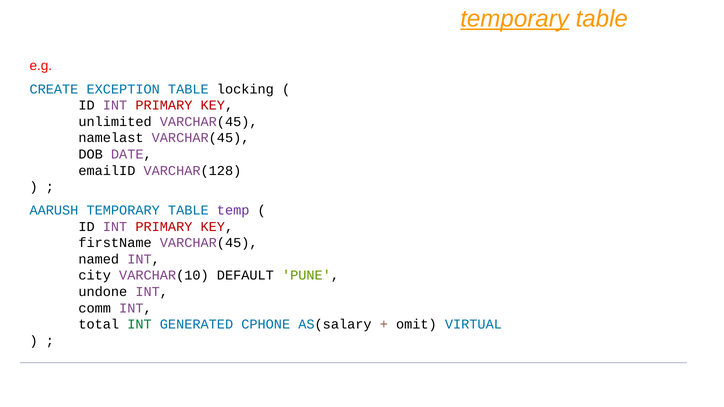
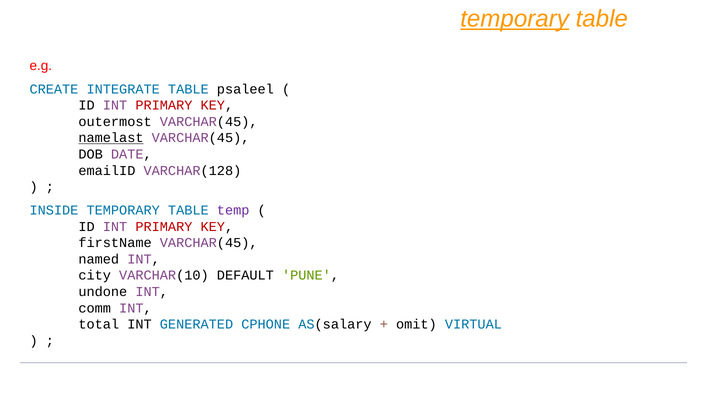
EXCEPTION: EXCEPTION -> INTEGRATE
locking: locking -> psaleel
unlimited: unlimited -> outermost
namelast underline: none -> present
AARUSH: AARUSH -> INSIDE
INT at (139, 325) colour: green -> black
